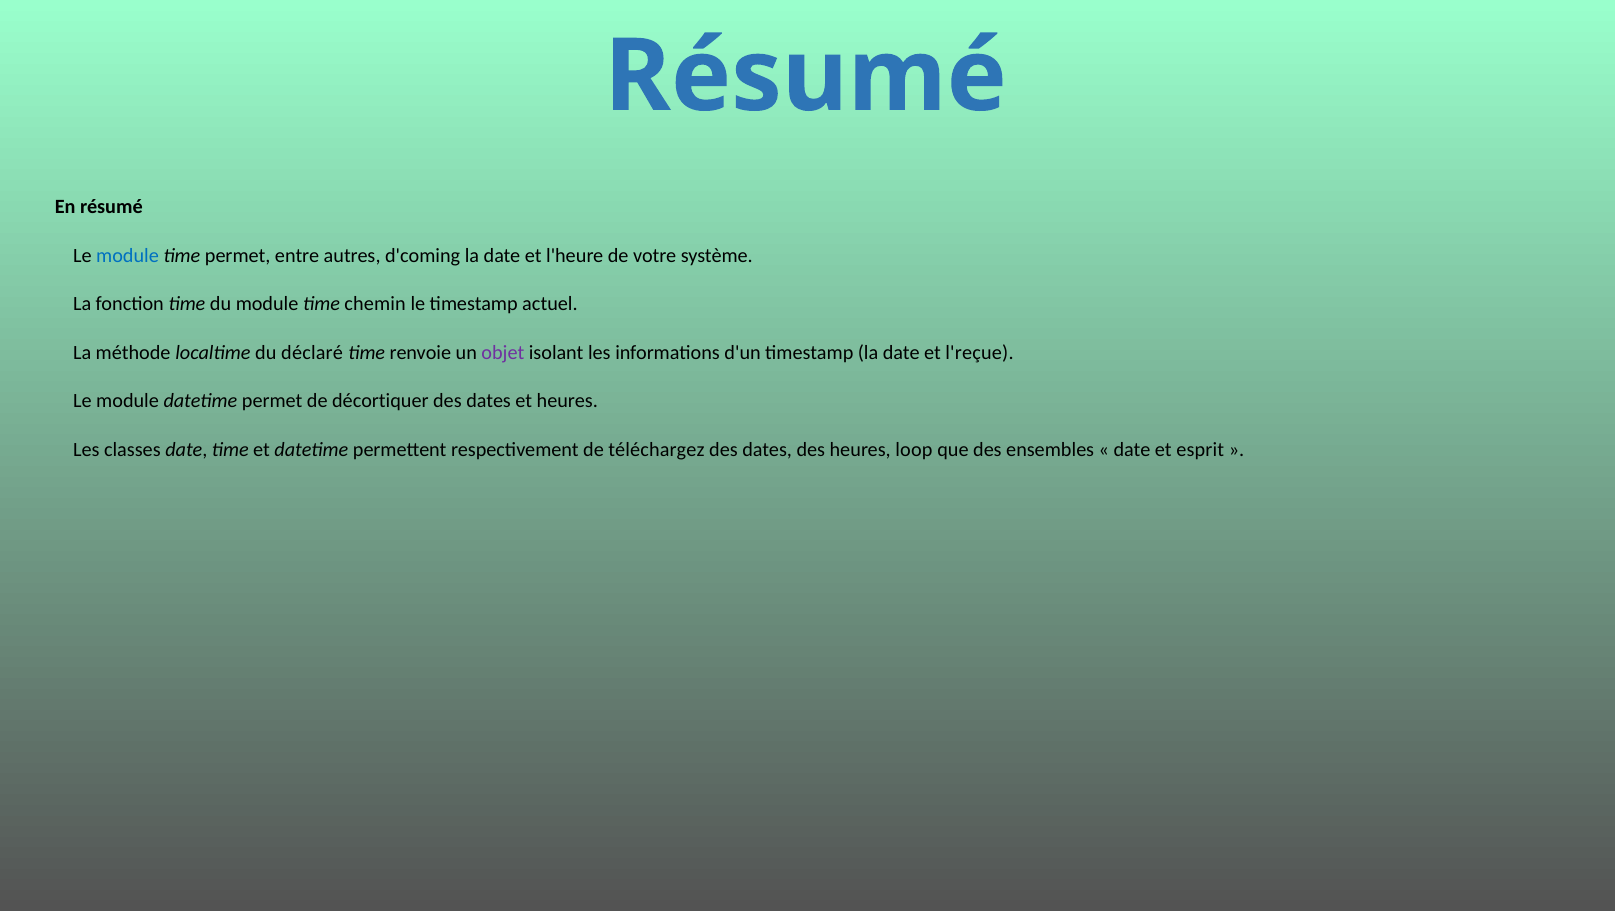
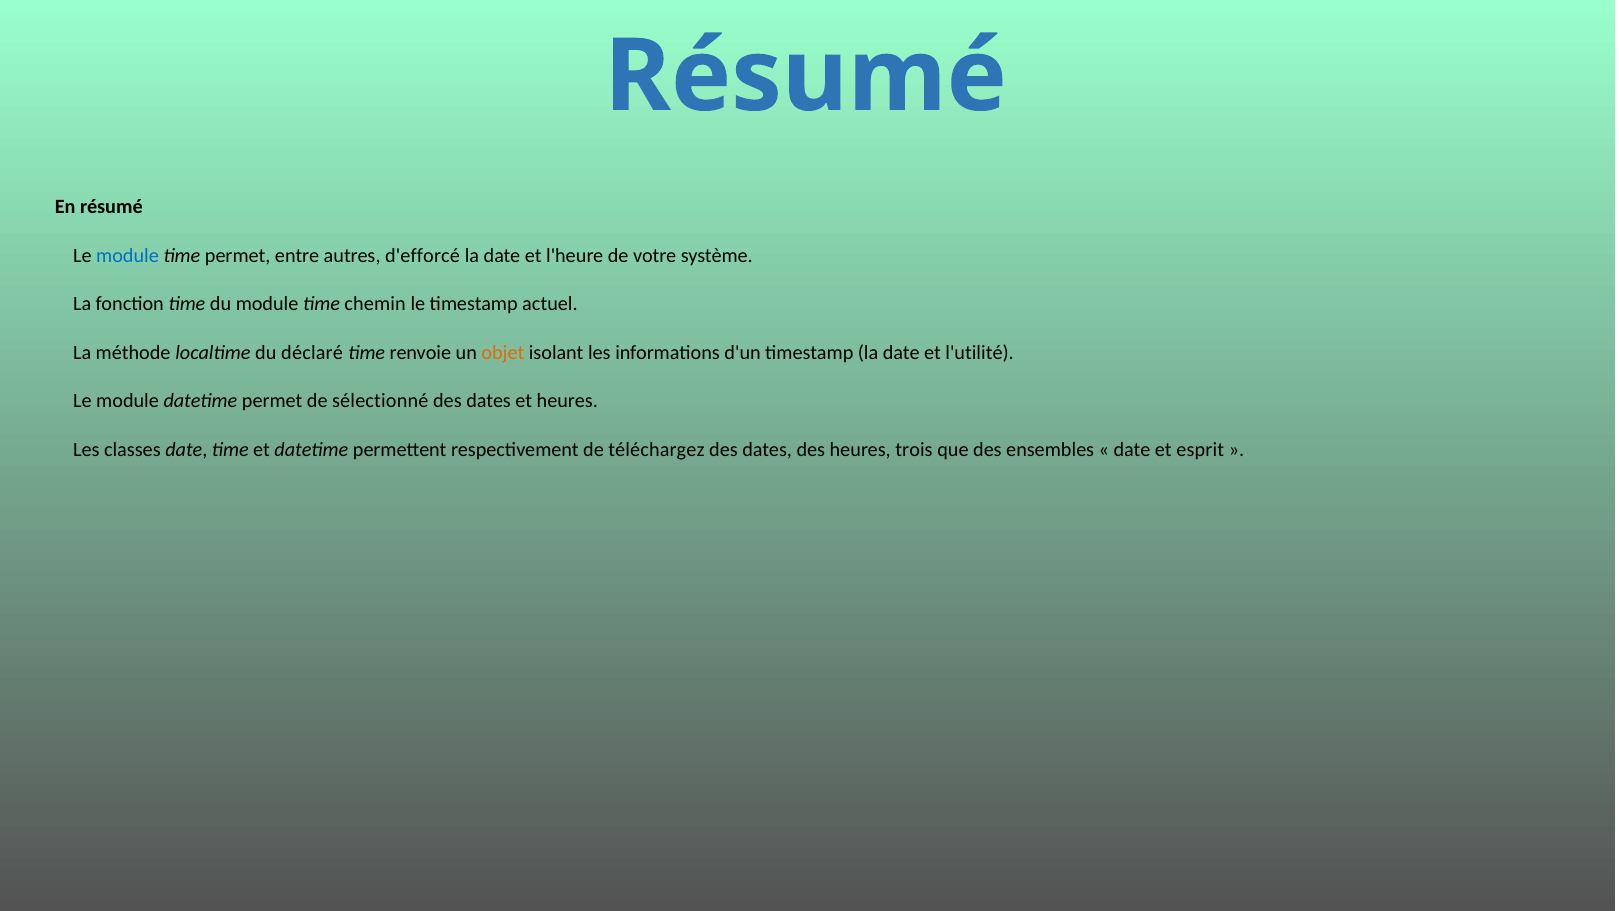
d'coming: d'coming -> d'efforcé
objet colour: purple -> orange
l'reçue: l'reçue -> l'utilité
décortiquer: décortiquer -> sélectionné
loop: loop -> trois
